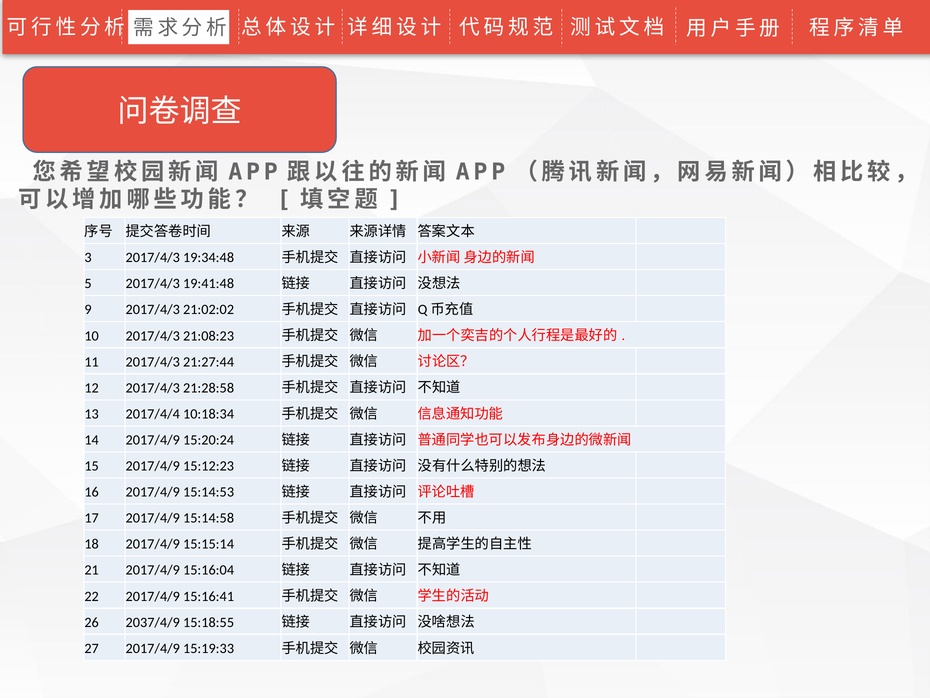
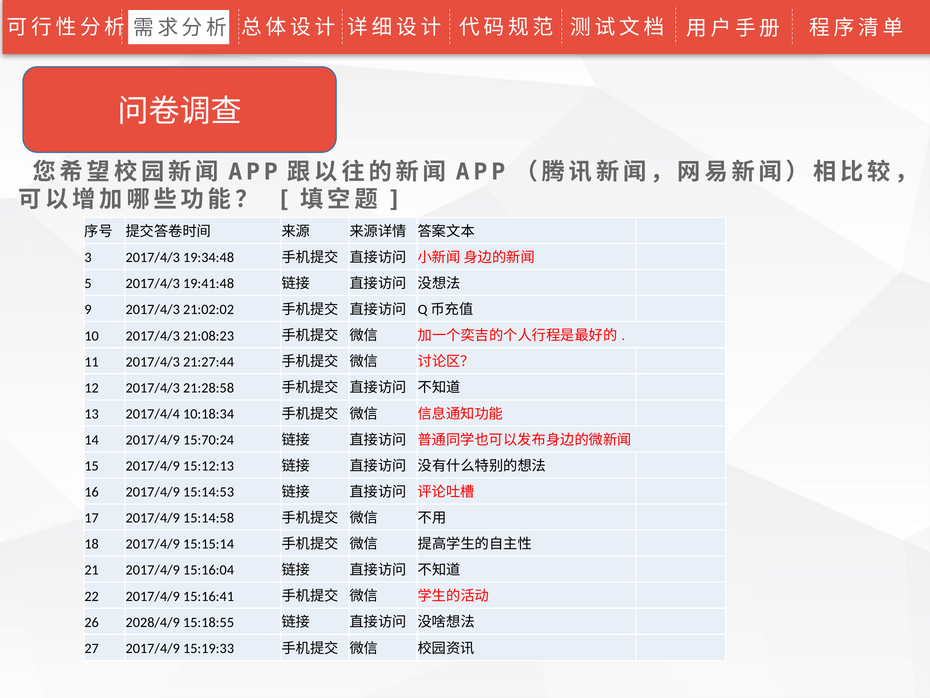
15:20:24: 15:20:24 -> 15:70:24
15:12:23: 15:12:23 -> 15:12:13
2037/4/9: 2037/4/9 -> 2028/4/9
